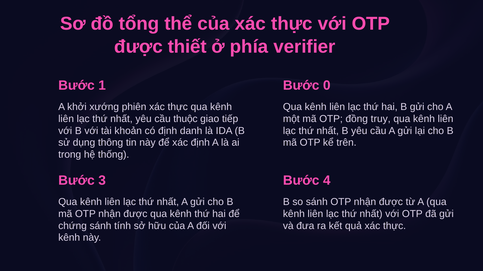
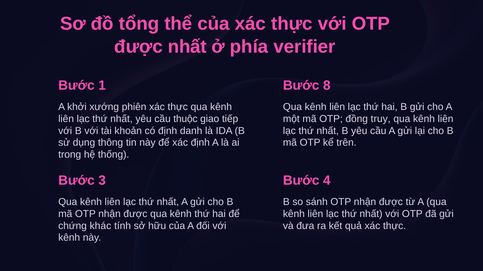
được thiết: thiết -> nhất
0: 0 -> 8
chứng sánh: sánh -> khác
